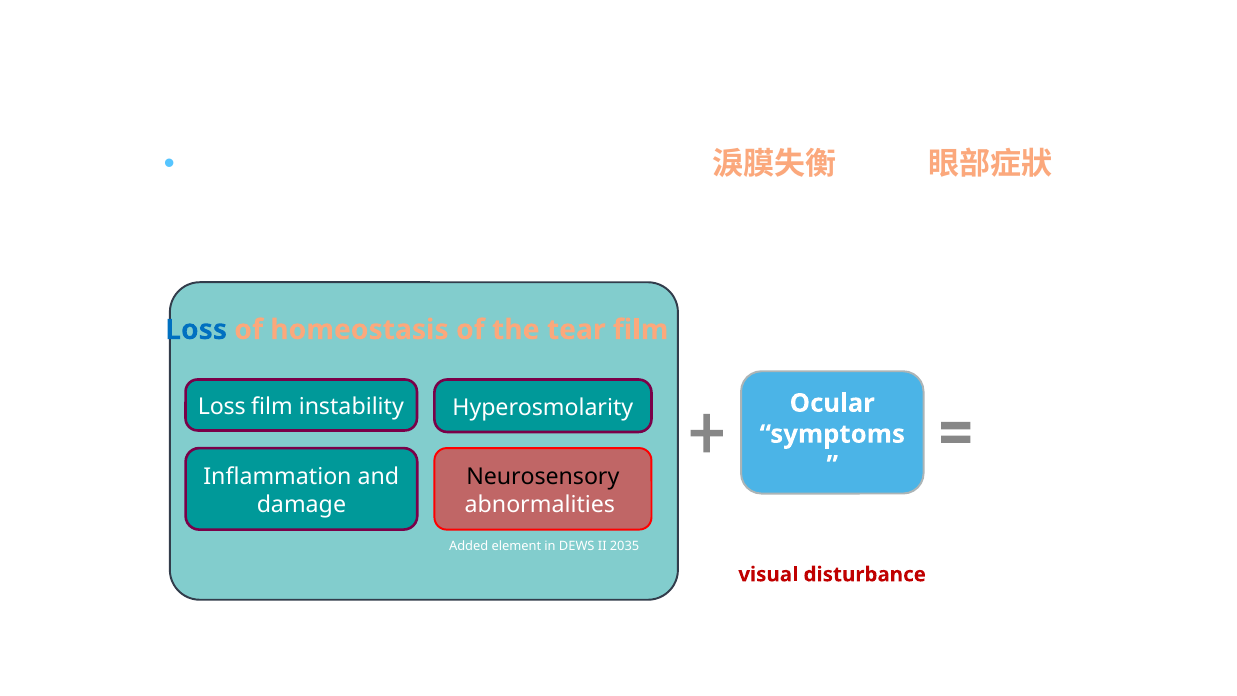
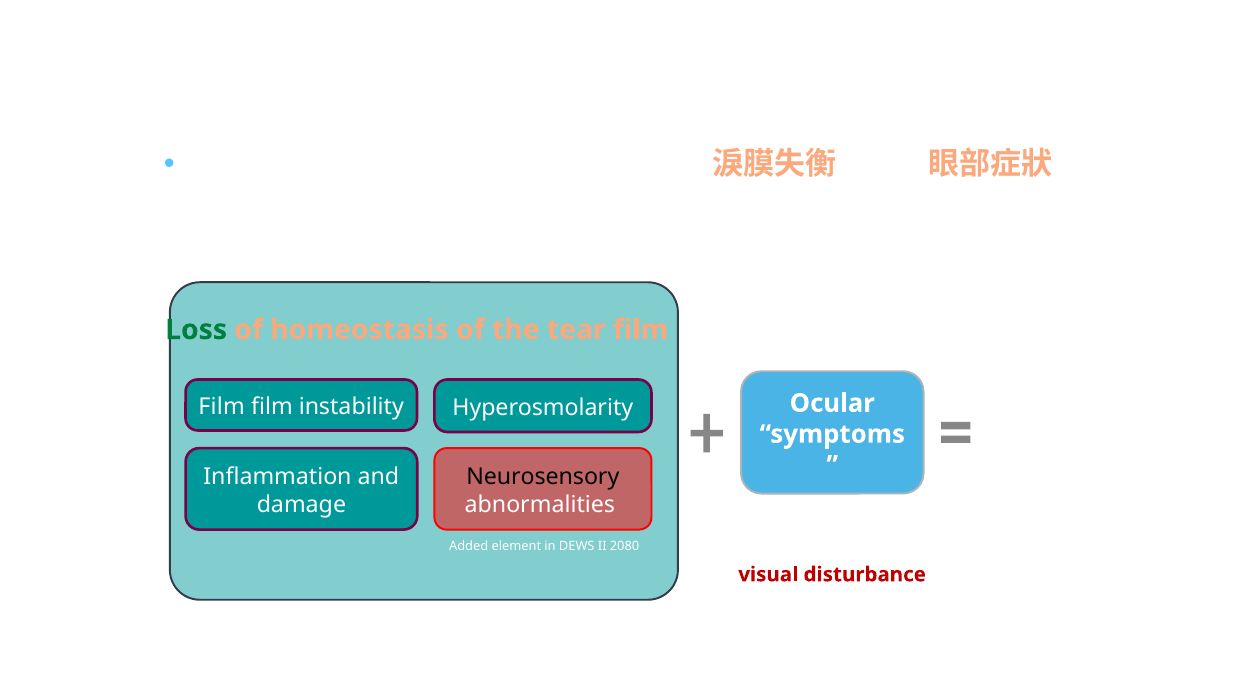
Loss at (196, 330) colour: blue -> green
Loss at (222, 407): Loss -> Film
2035: 2035 -> 2080
